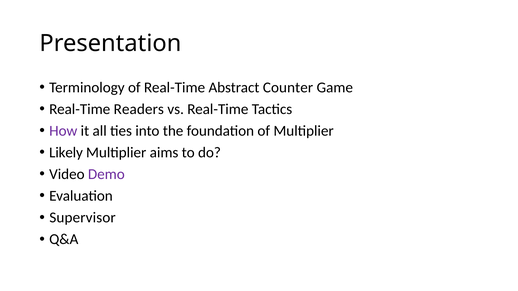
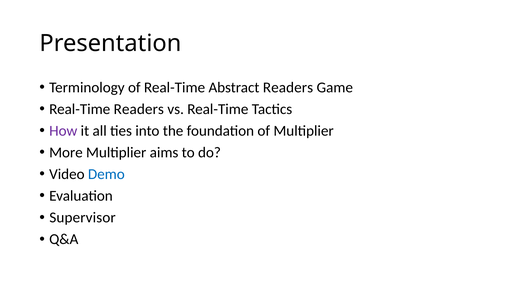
Abstract Counter: Counter -> Readers
Likely: Likely -> More
Demo colour: purple -> blue
